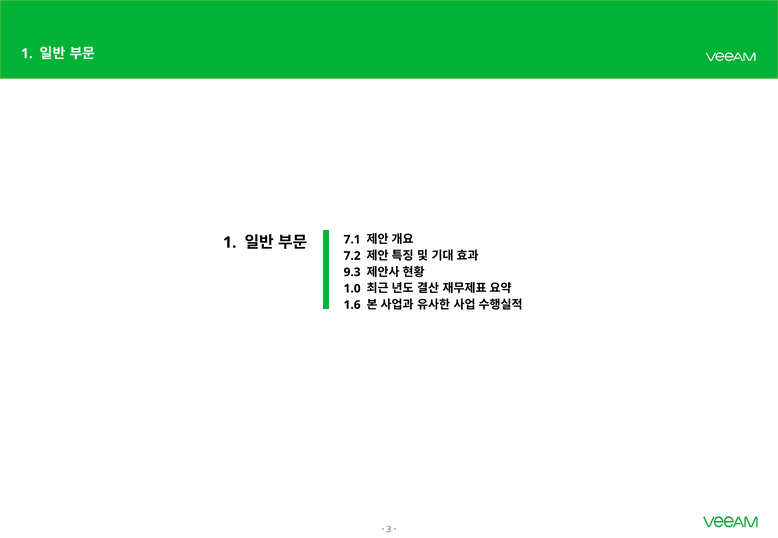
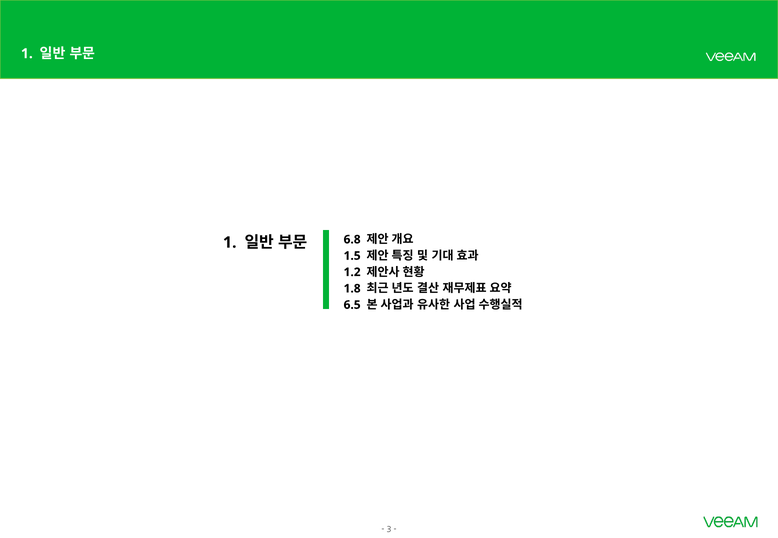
7.1: 7.1 -> 6.8
7.2: 7.2 -> 1.5
9.3: 9.3 -> 1.2
1.0: 1.0 -> 1.8
1.6: 1.6 -> 6.5
